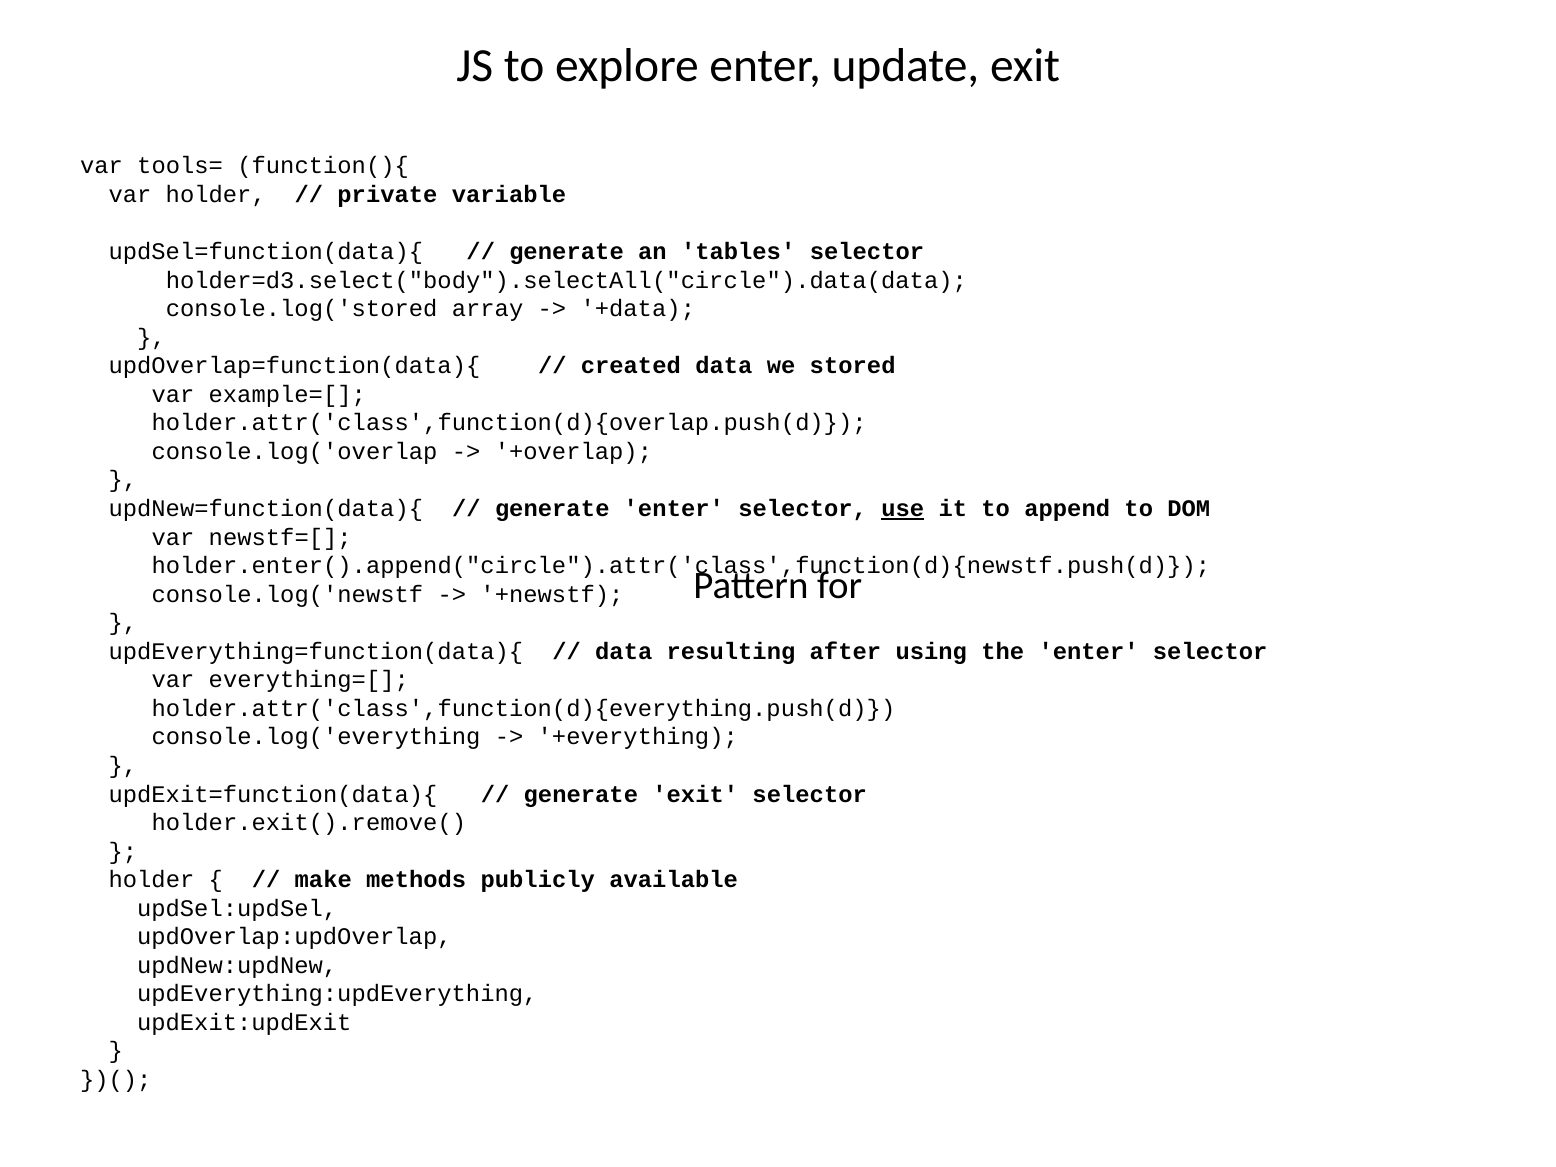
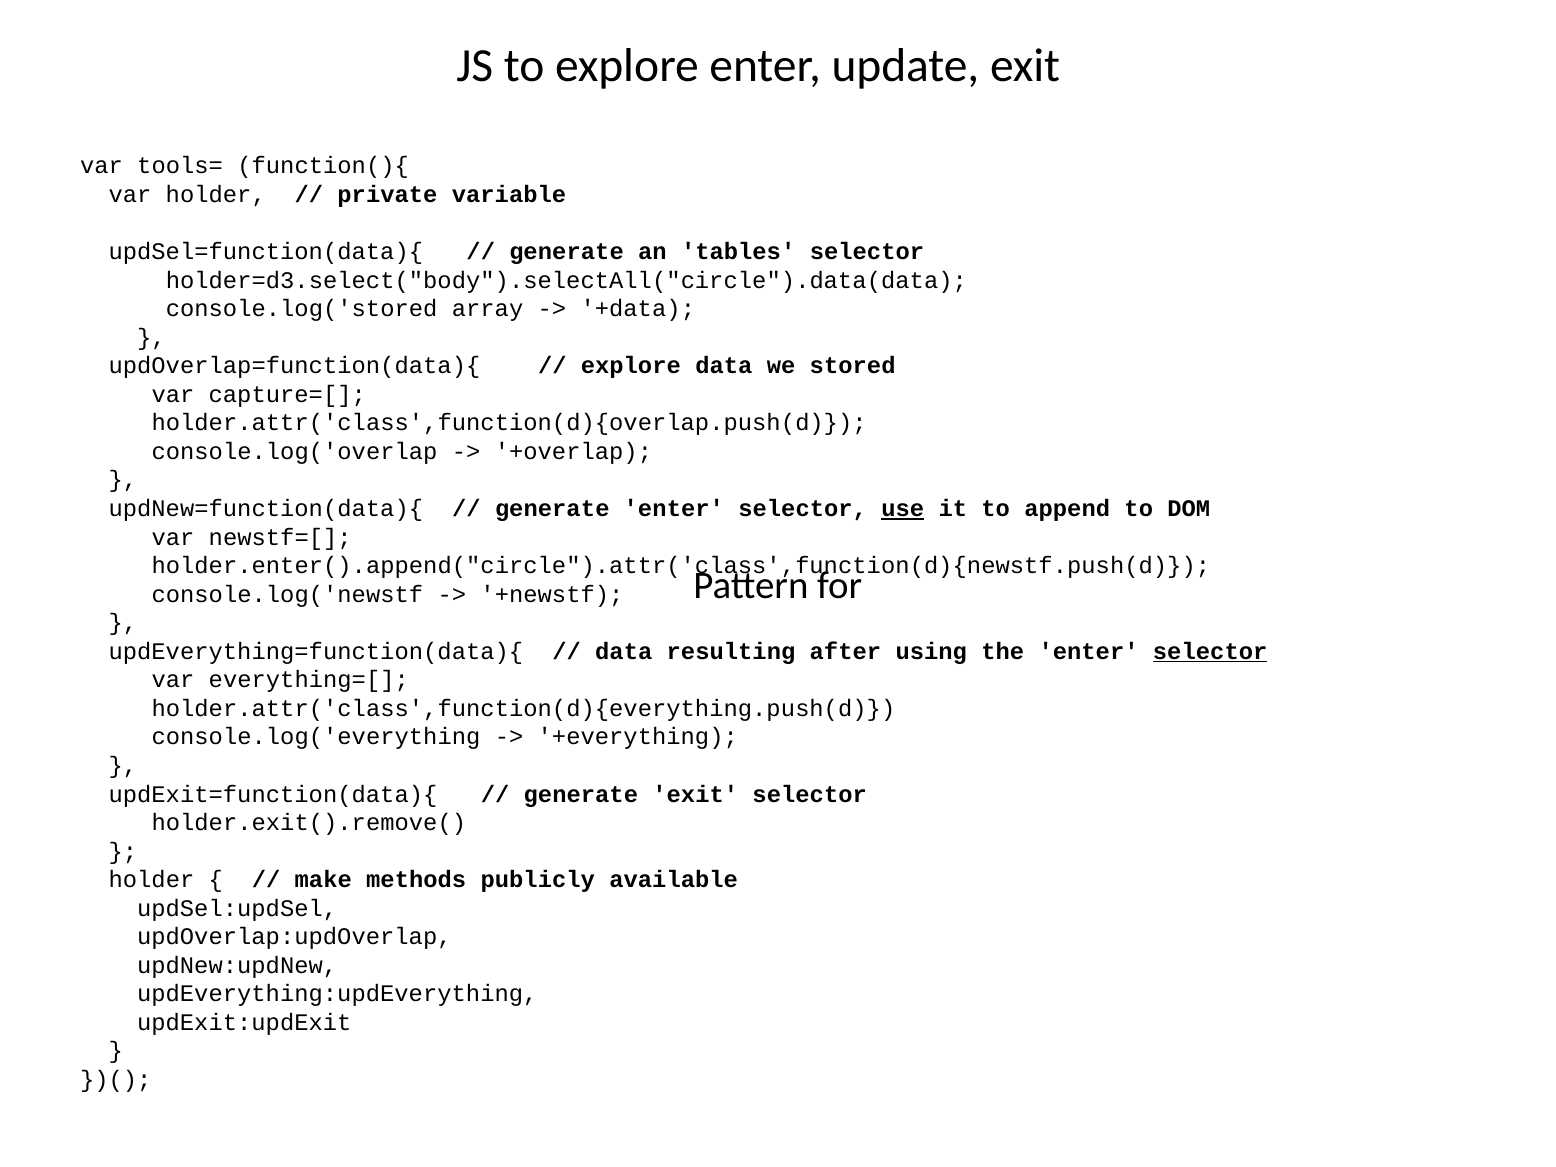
created at (631, 366): created -> explore
example=[: example=[ -> capture=[
selector at (1210, 651) underline: none -> present
